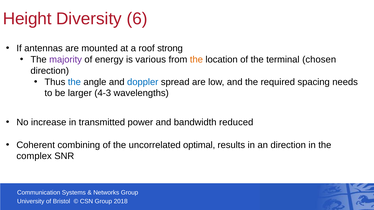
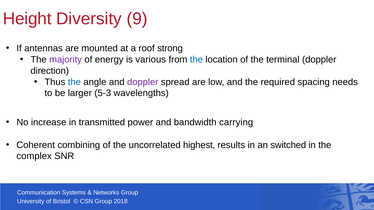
6: 6 -> 9
the at (196, 60) colour: orange -> blue
terminal chosen: chosen -> doppler
doppler at (143, 82) colour: blue -> purple
4-3: 4-3 -> 5-3
reduced: reduced -> carrying
optimal: optimal -> highest
an direction: direction -> switched
